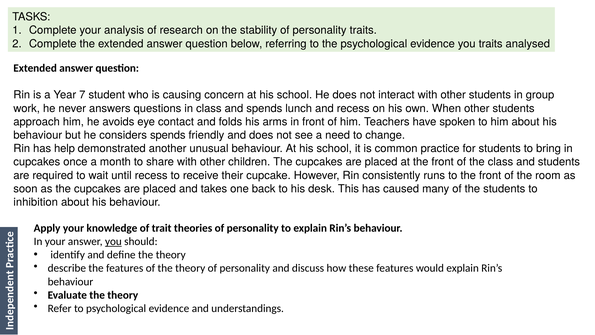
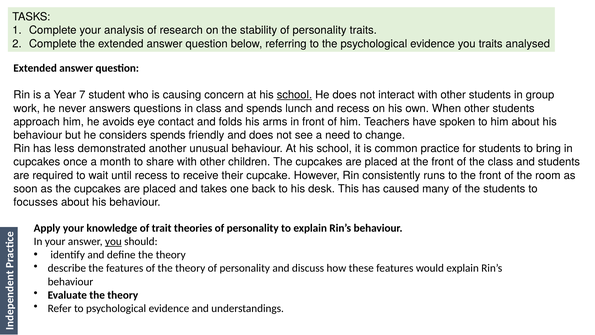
school at (294, 95) underline: none -> present
help: help -> less
inhibition: inhibition -> focusses
